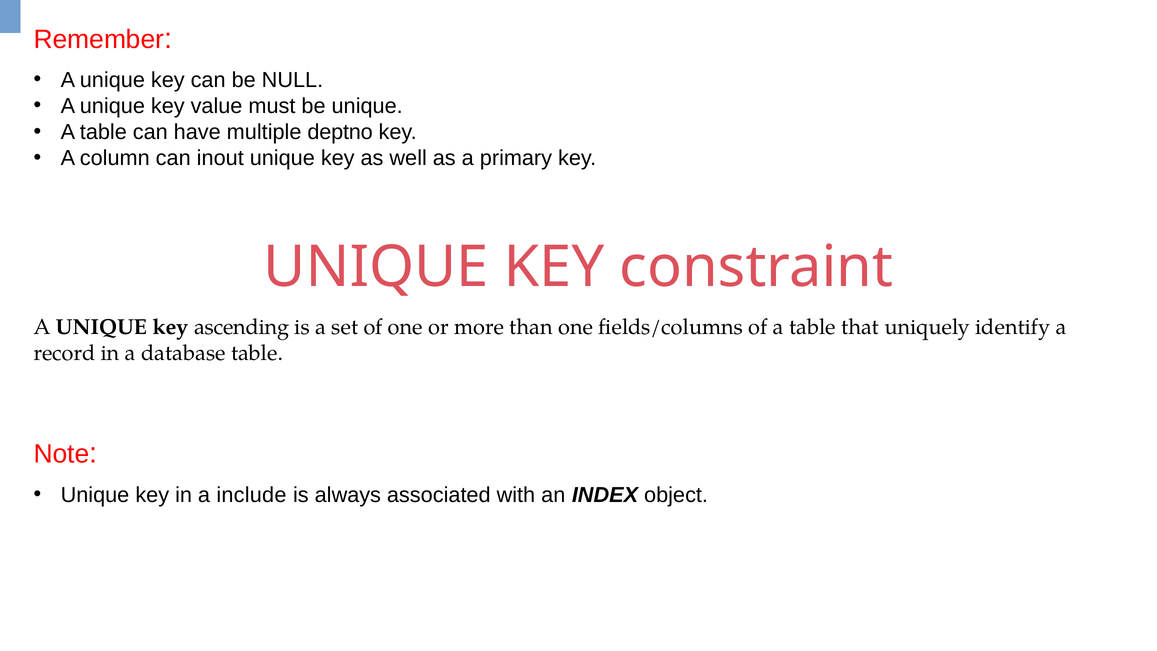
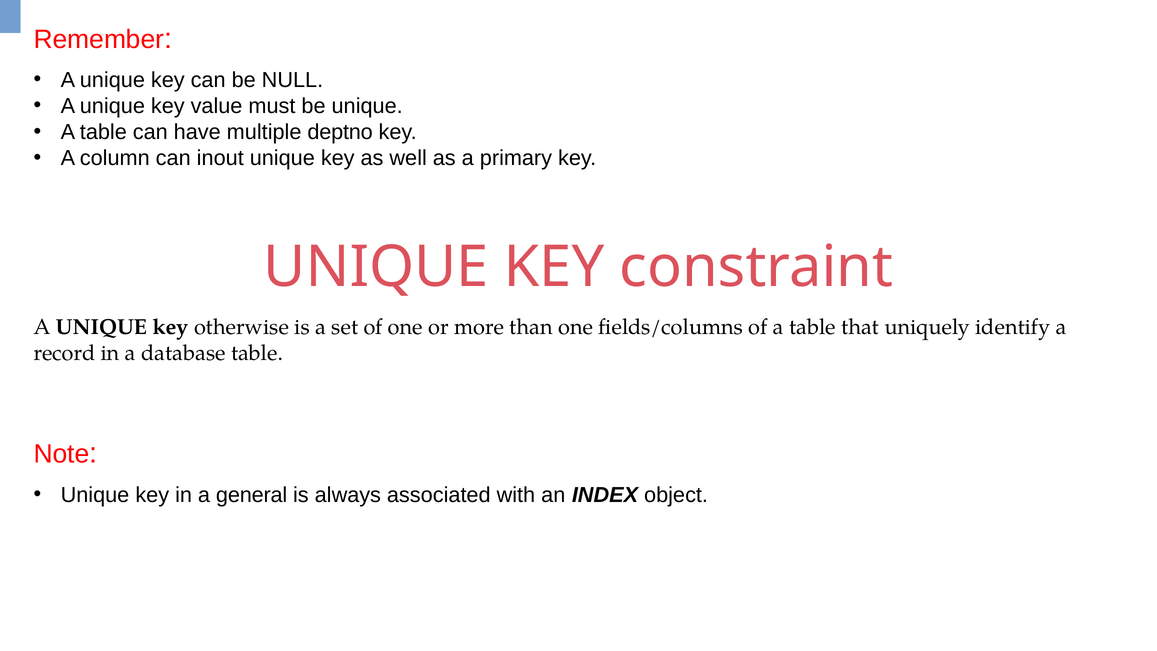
ascending: ascending -> otherwise
include: include -> general
